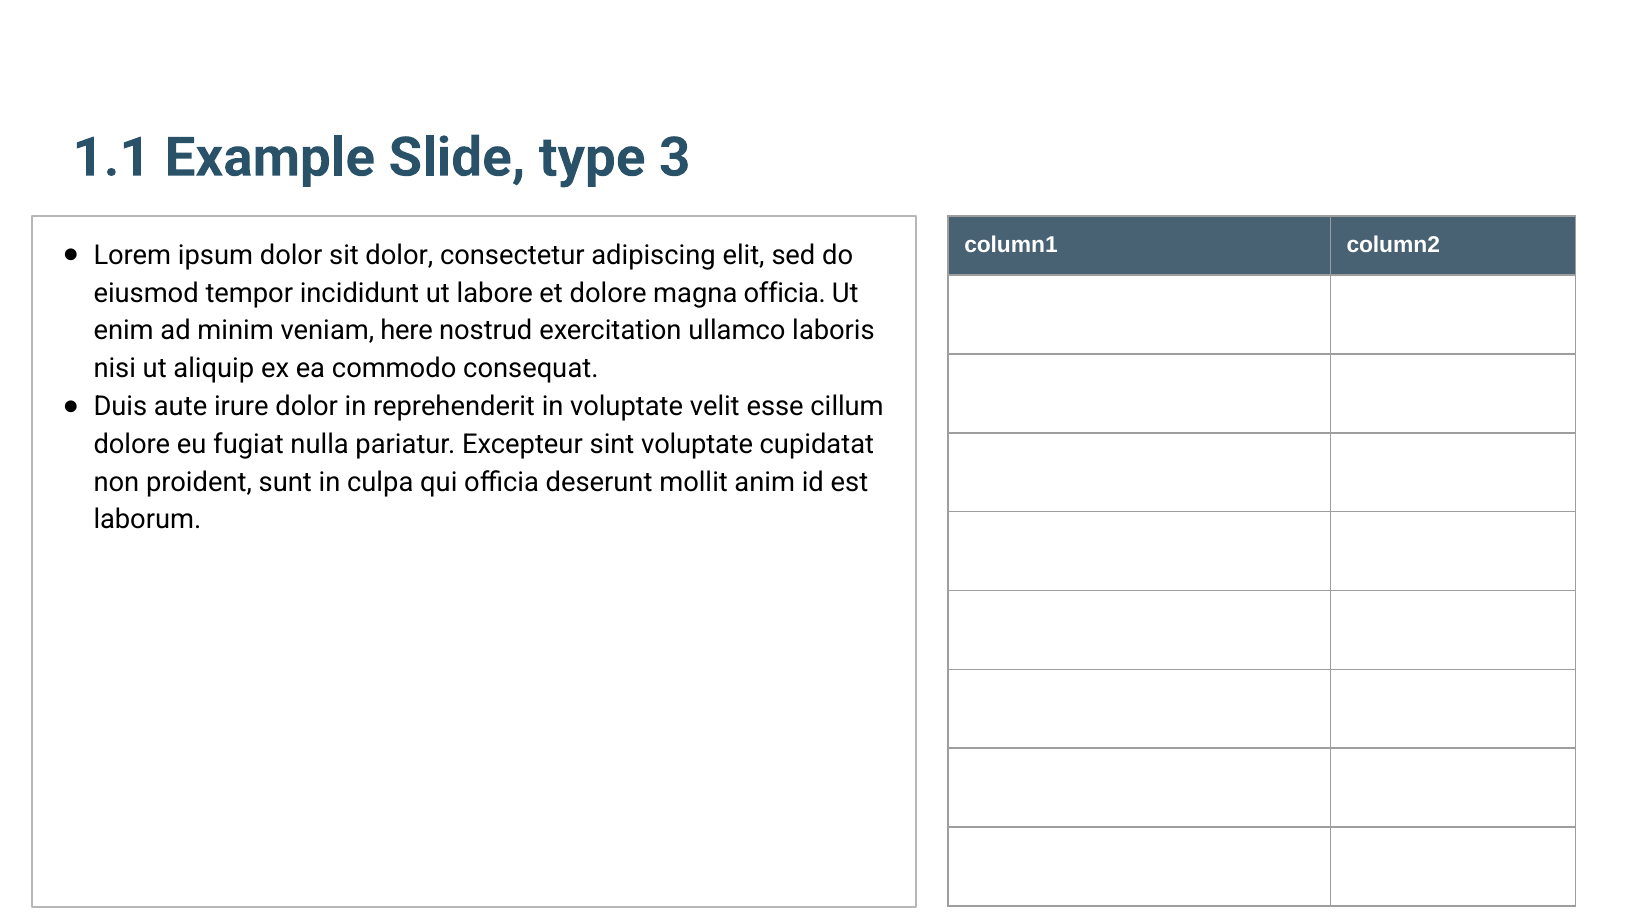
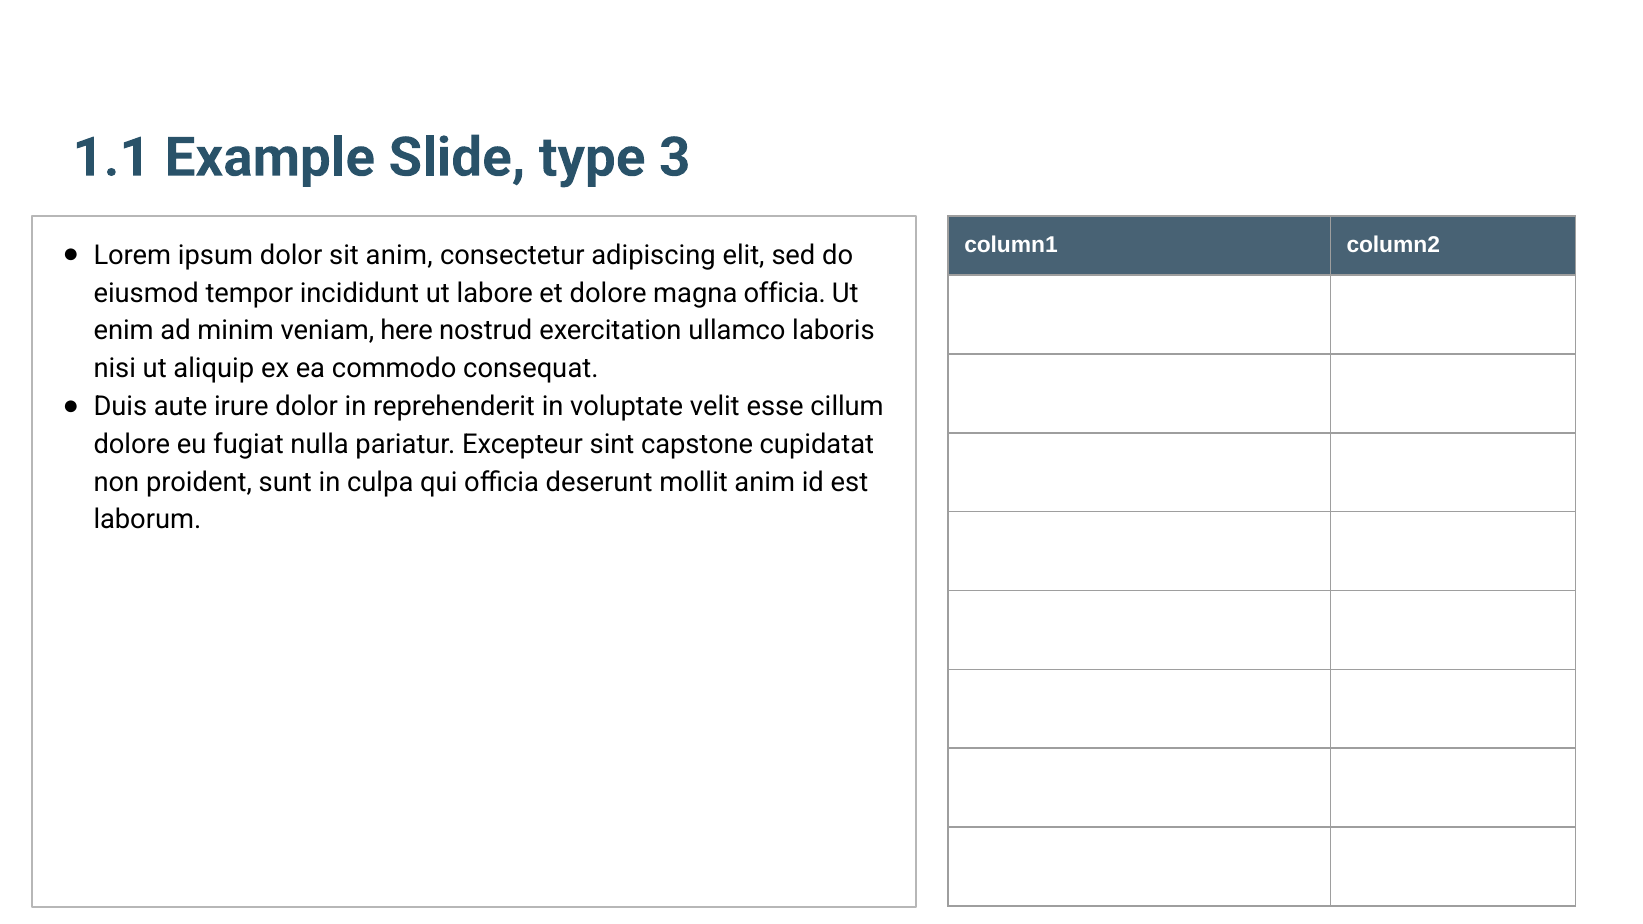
sit dolor: dolor -> anim
sint voluptate: voluptate -> capstone
